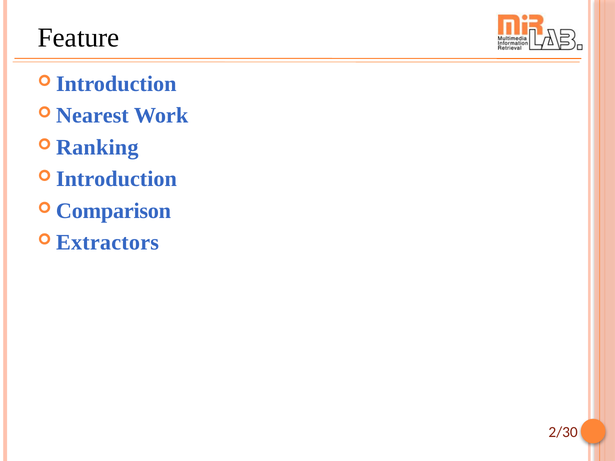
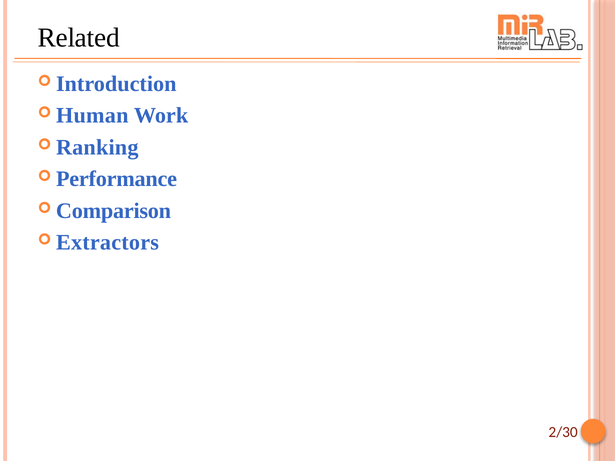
Feature: Feature -> Related
Nearest: Nearest -> Human
Introduction at (116, 179): Introduction -> Performance
